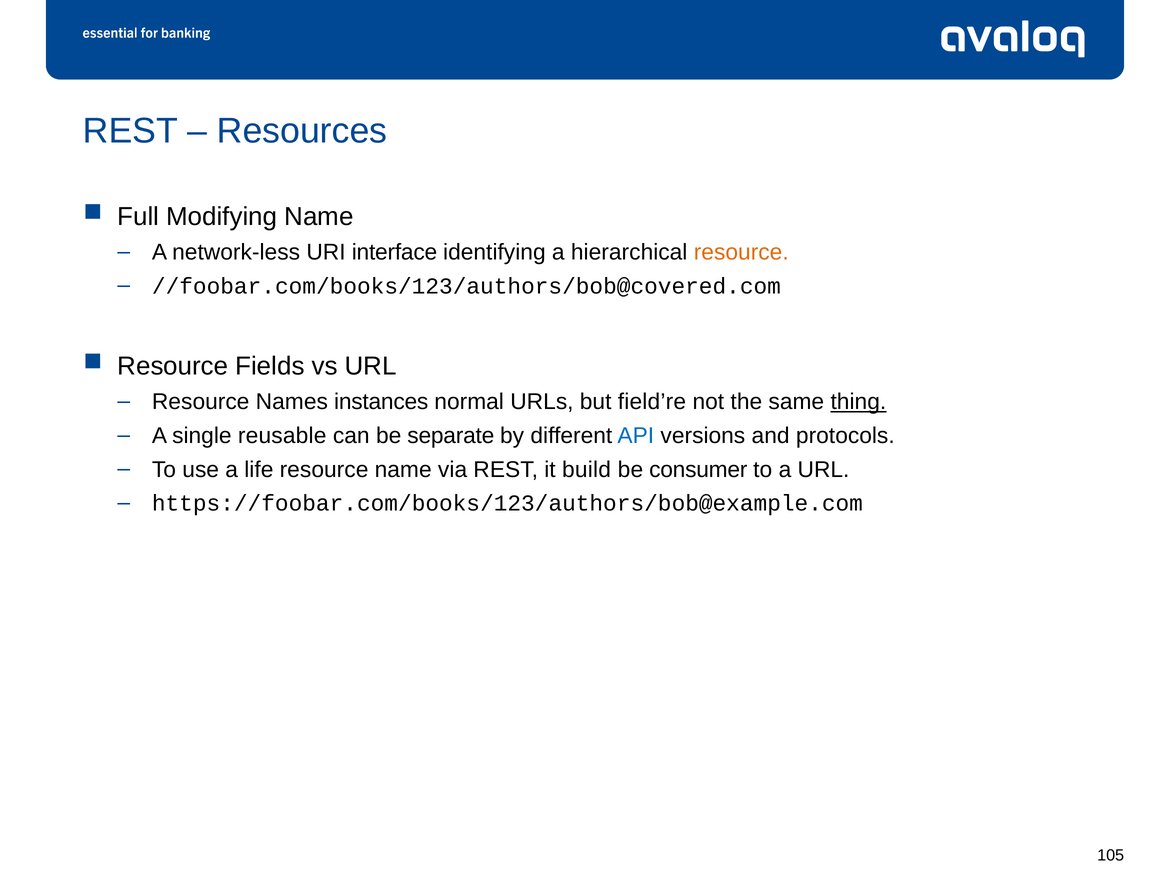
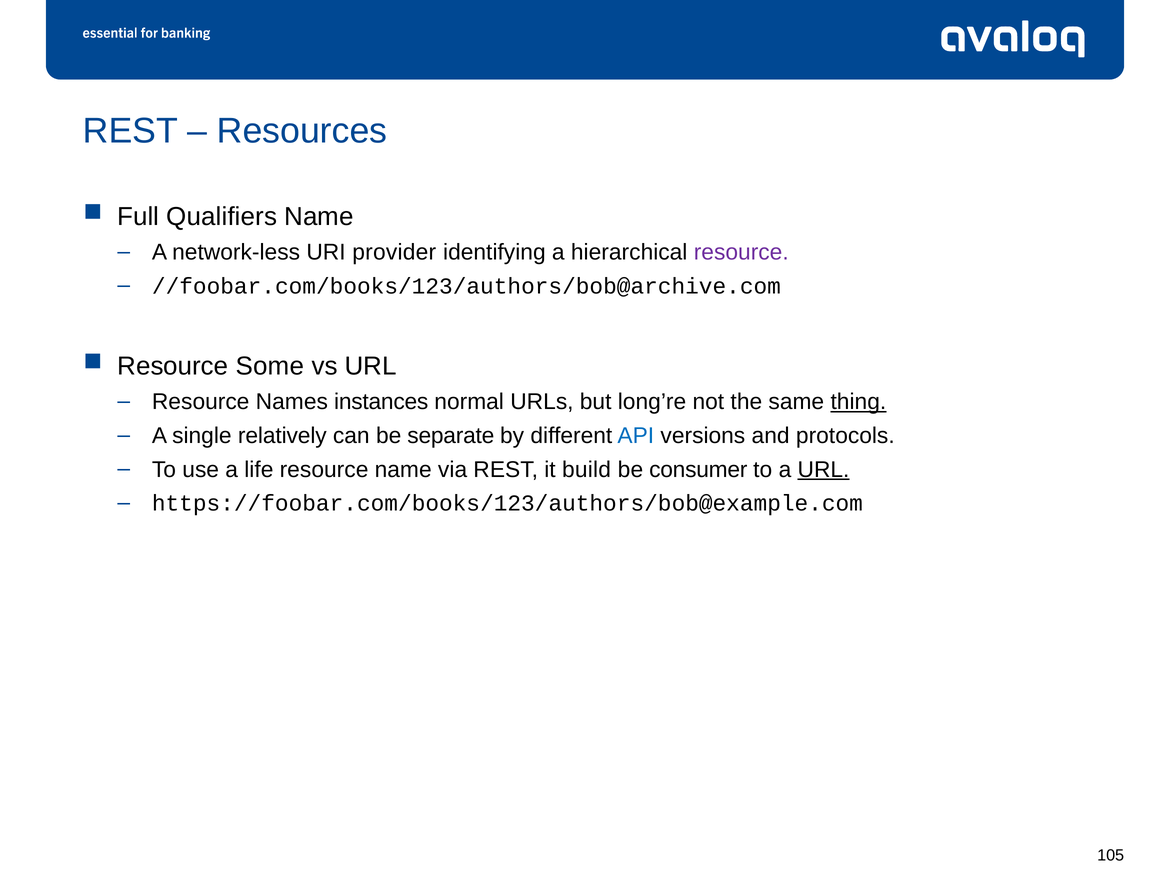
Modifying: Modifying -> Qualifiers
interface: interface -> provider
resource at (741, 252) colour: orange -> purple
//foobar.com/books/123/authors/bob@covered.com: //foobar.com/books/123/authors/bob@covered.com -> //foobar.com/books/123/authors/bob@archive.com
Fields: Fields -> Some
field’re: field’re -> long’re
reusable: reusable -> relatively
URL at (823, 469) underline: none -> present
